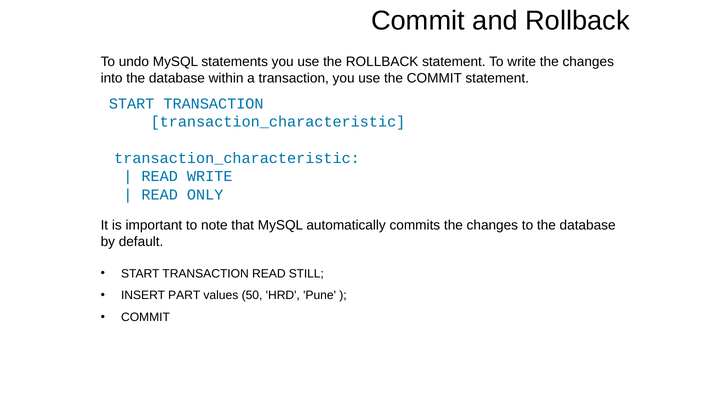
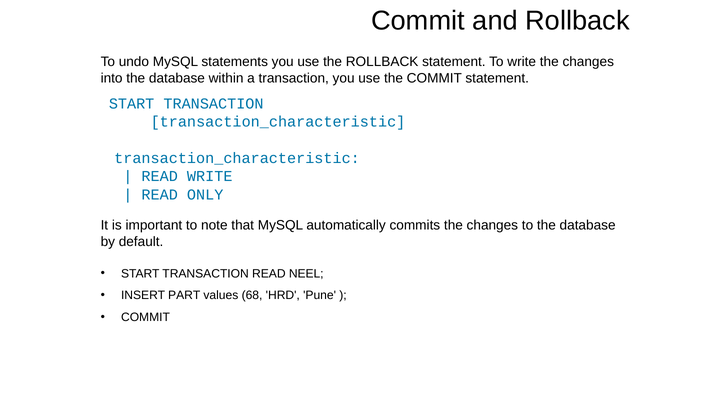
STILL: STILL -> NEEL
50: 50 -> 68
